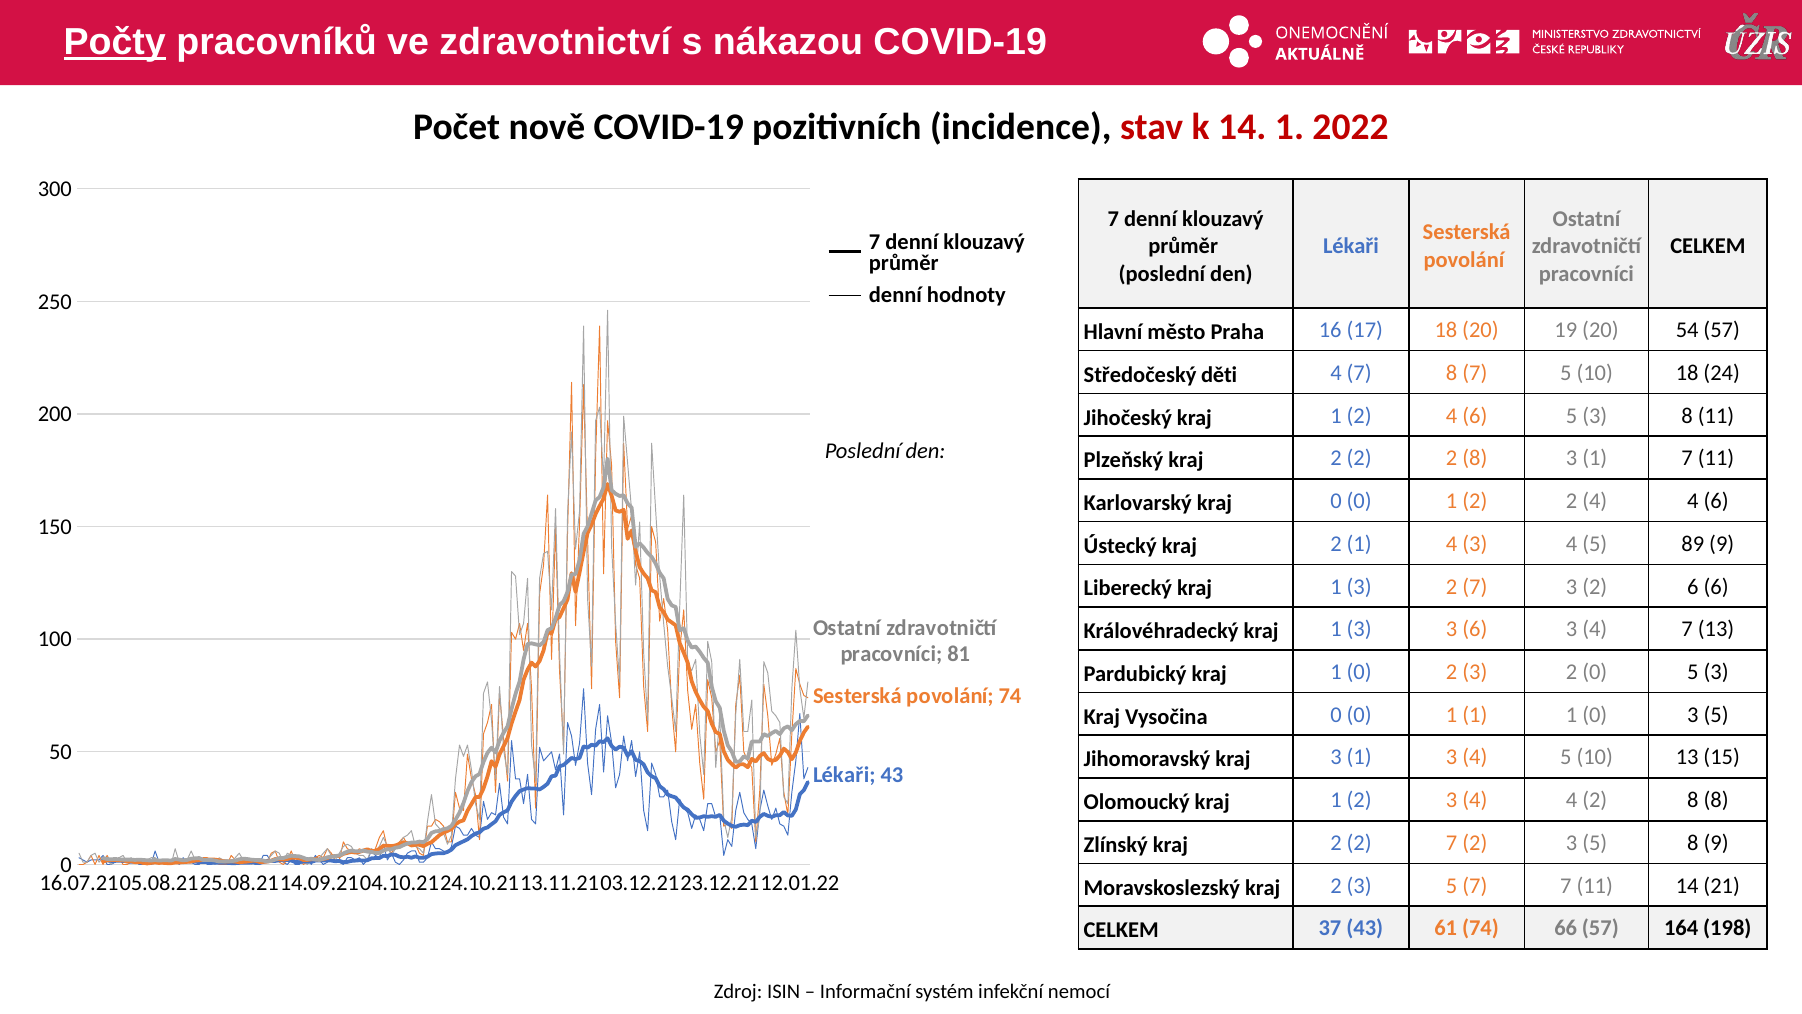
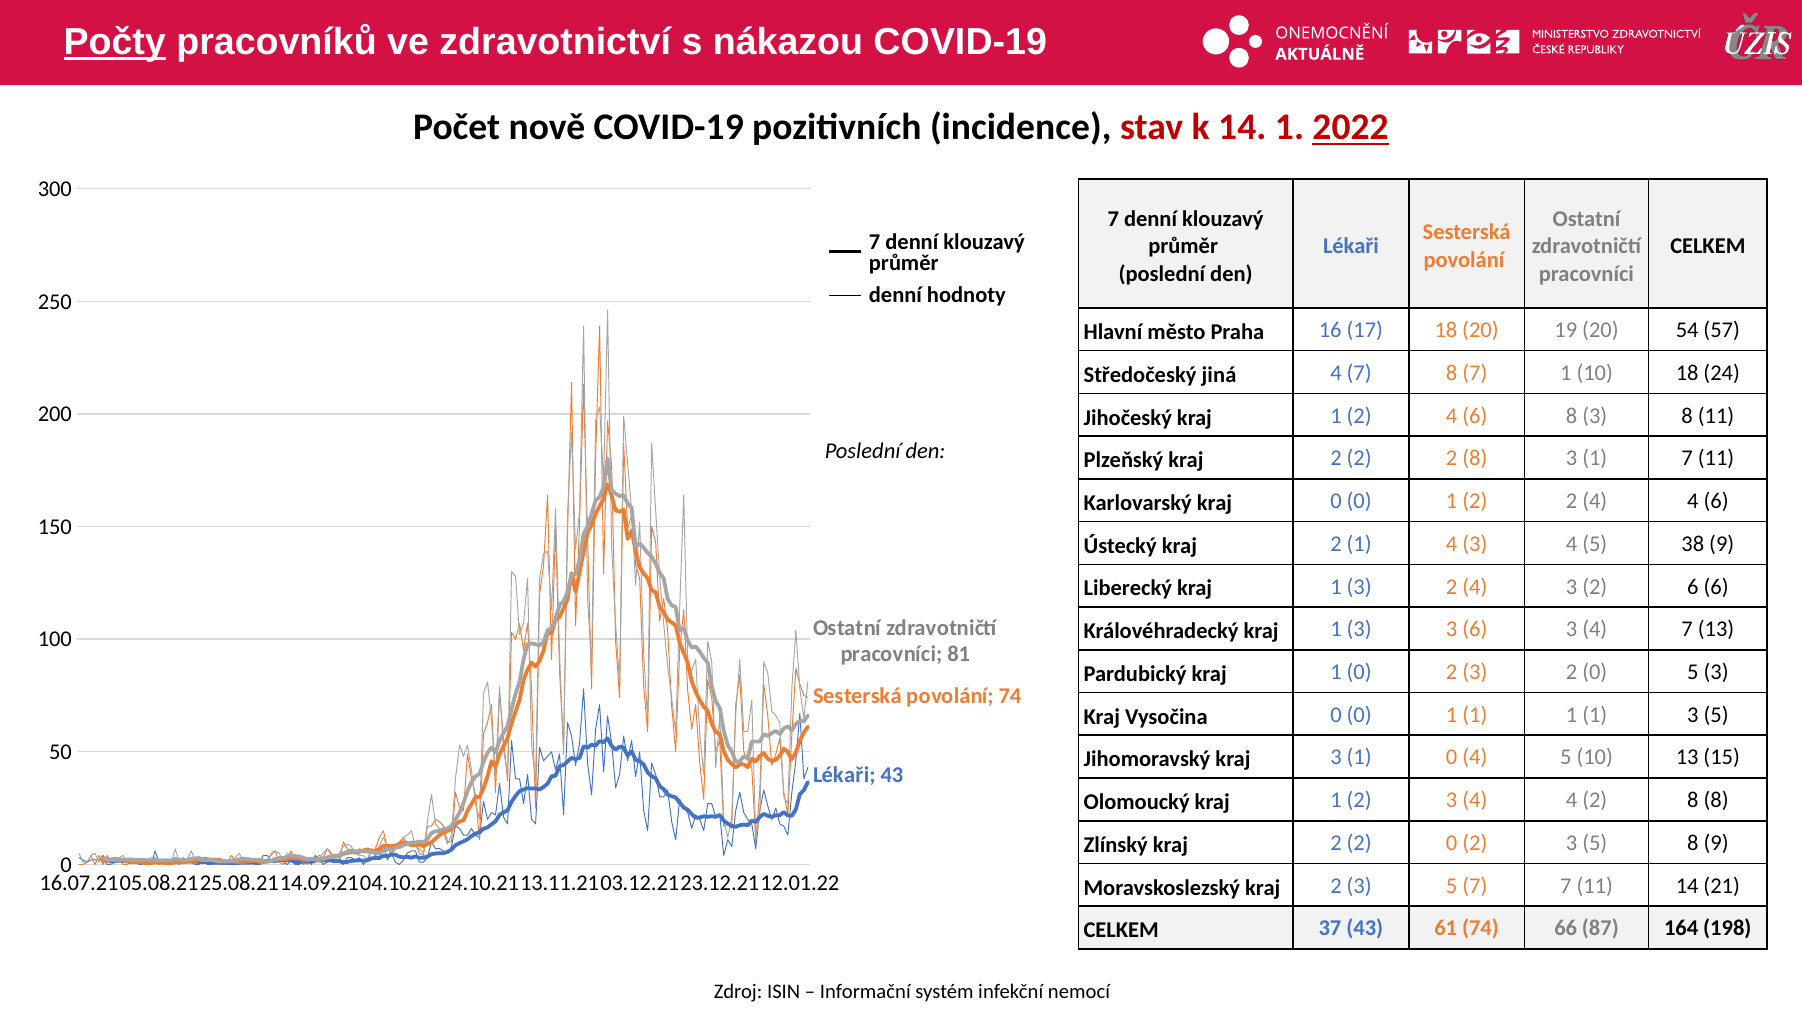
2022 underline: none -> present
děti: děti -> jiná
7 5: 5 -> 1
6 5: 5 -> 8
89: 89 -> 38
3 2 7: 7 -> 4
1 1 1 0: 0 -> 1
3 1 3: 3 -> 0
2 2 7: 7 -> 0
66 57: 57 -> 87
